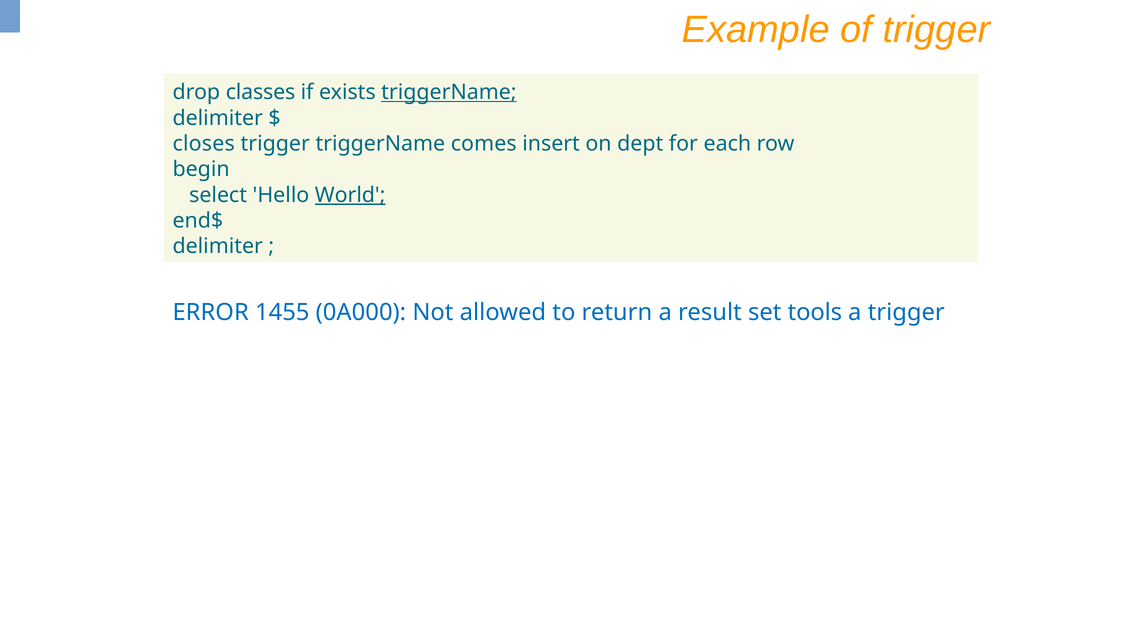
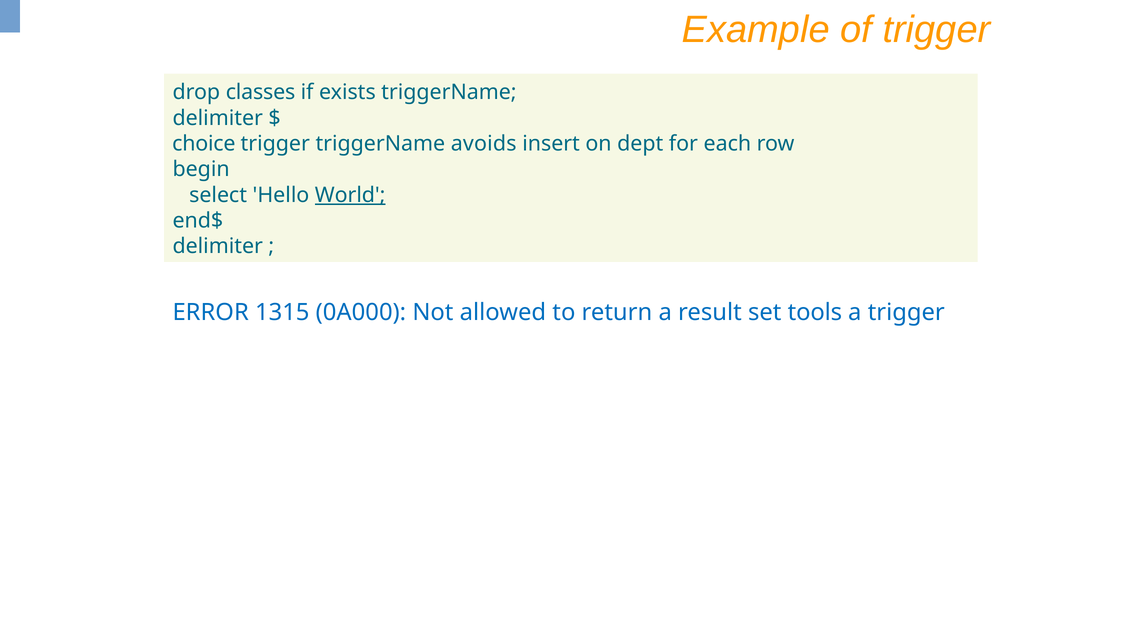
triggerName at (449, 92) underline: present -> none
closes: closes -> choice
comes: comes -> avoids
1455: 1455 -> 1315
